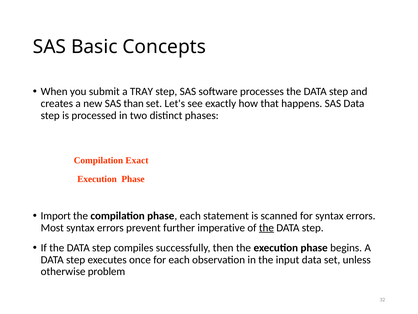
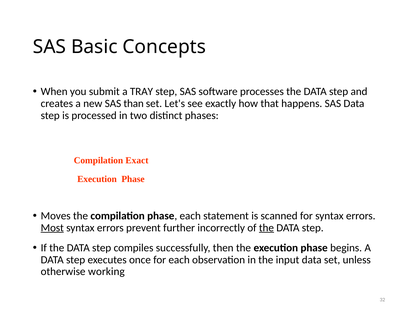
Import: Import -> Moves
Most underline: none -> present
imperative: imperative -> incorrectly
problem: problem -> working
